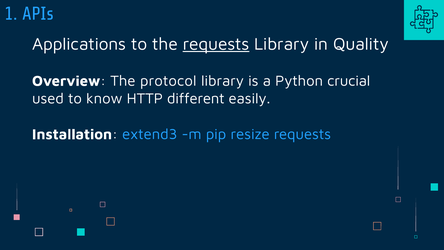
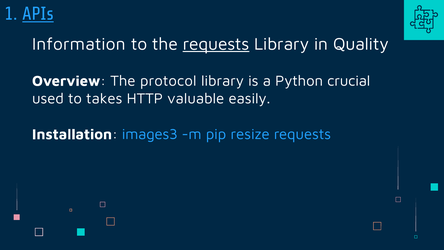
APIs underline: none -> present
Applications: Applications -> Information
know: know -> takes
different: different -> valuable
extend3: extend3 -> images3
